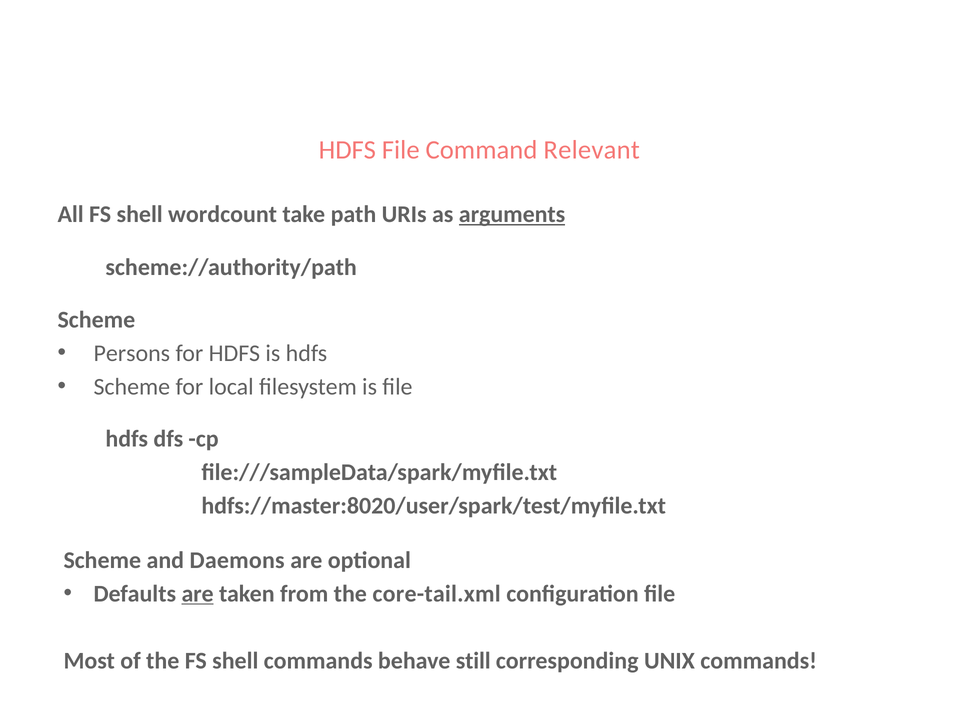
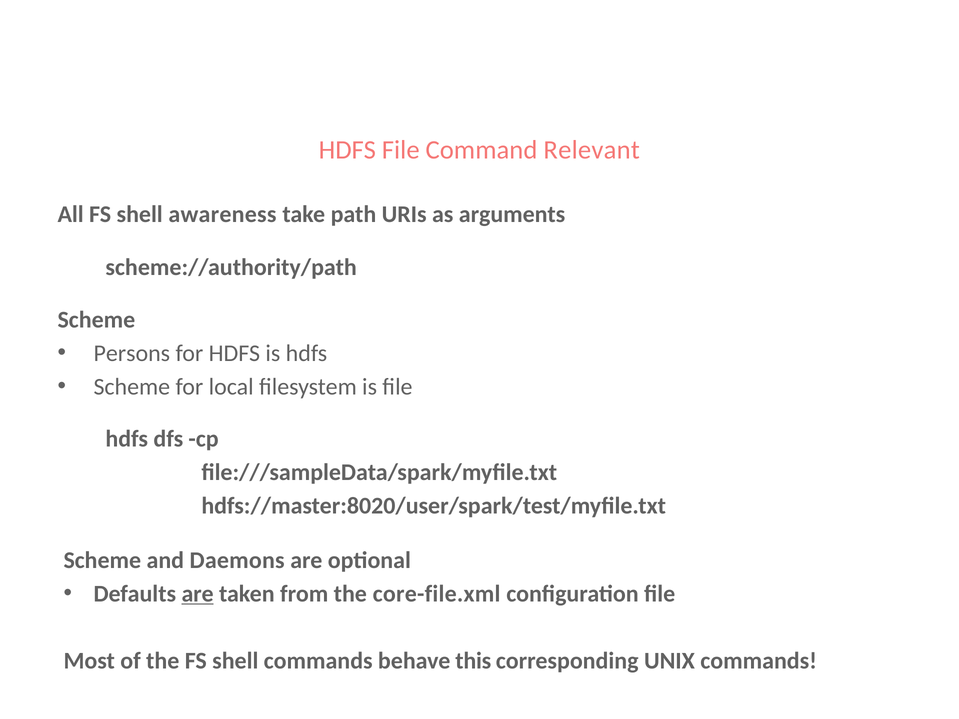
wordcount: wordcount -> awareness
arguments underline: present -> none
core-tail.xml: core-tail.xml -> core-file.xml
still: still -> this
